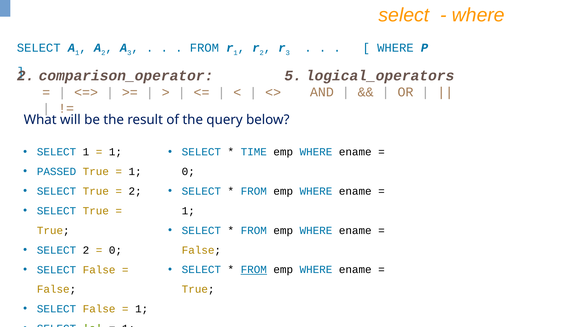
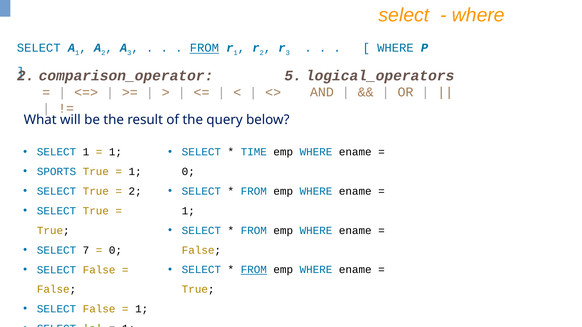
FROM at (204, 48) underline: none -> present
PASSED: PASSED -> SPORTS
SELECT 2: 2 -> 7
